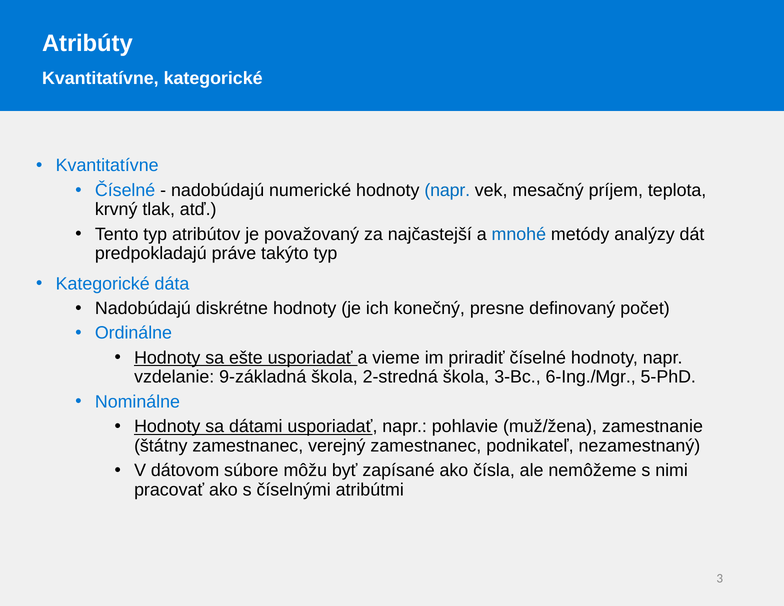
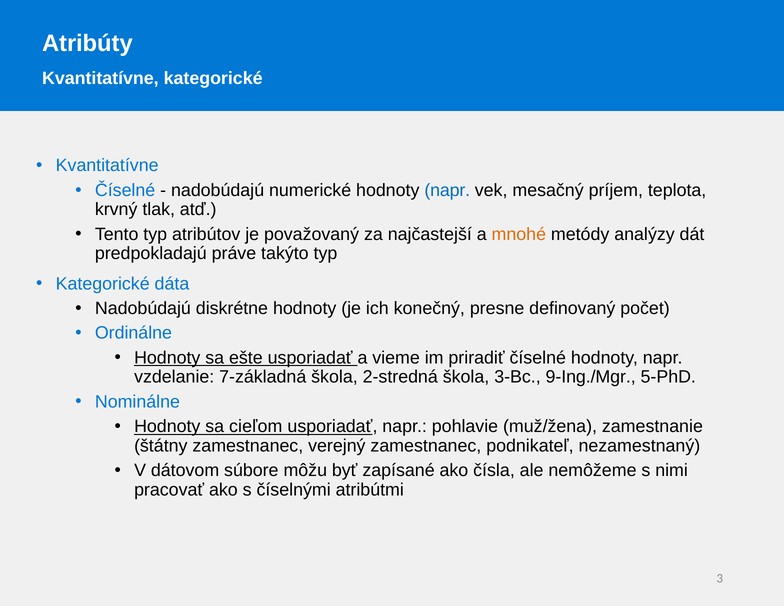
mnohé colour: blue -> orange
9-základná: 9-základná -> 7-základná
6-Ing./Mgr: 6-Ing./Mgr -> 9-Ing./Mgr
dátami: dátami -> cieľom
